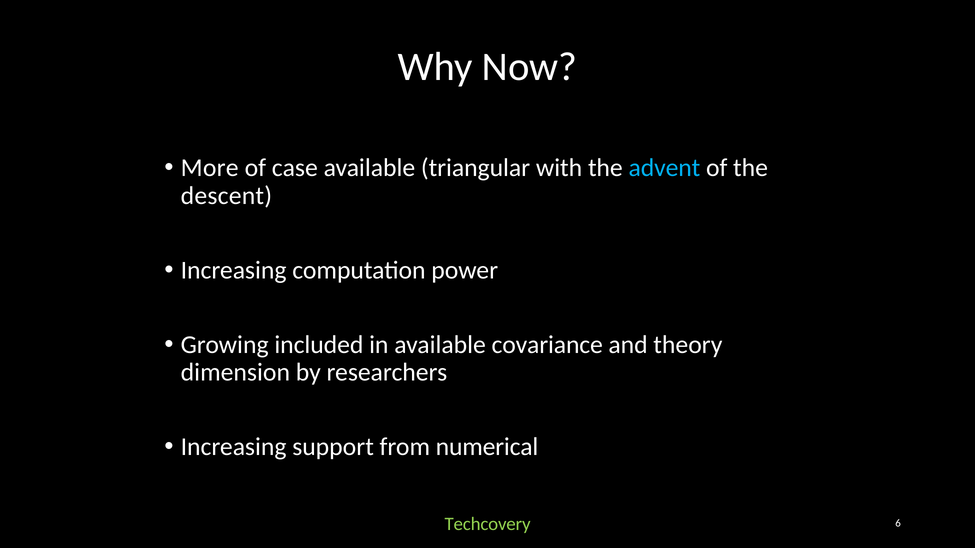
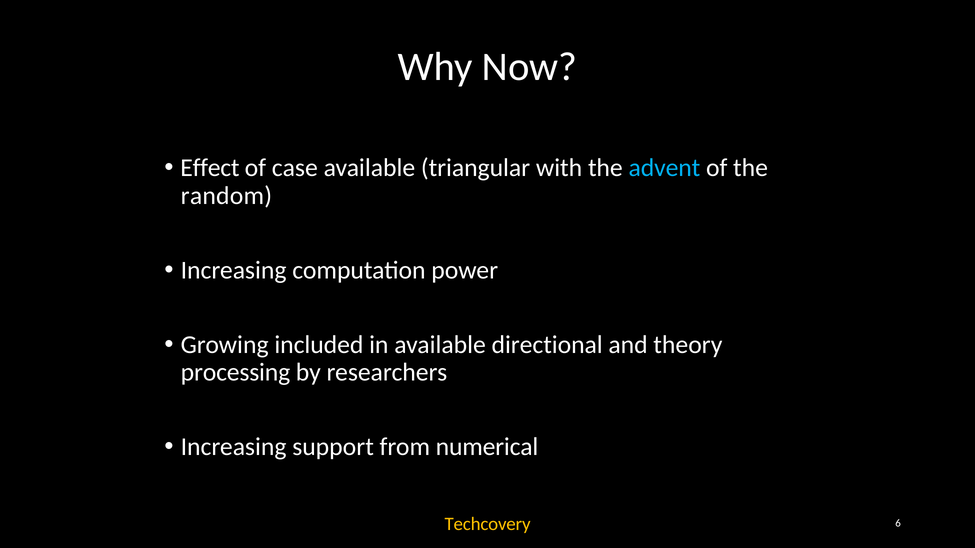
More: More -> Effect
descent: descent -> random
covariance: covariance -> directional
dimension: dimension -> processing
Techcovery colour: light green -> yellow
